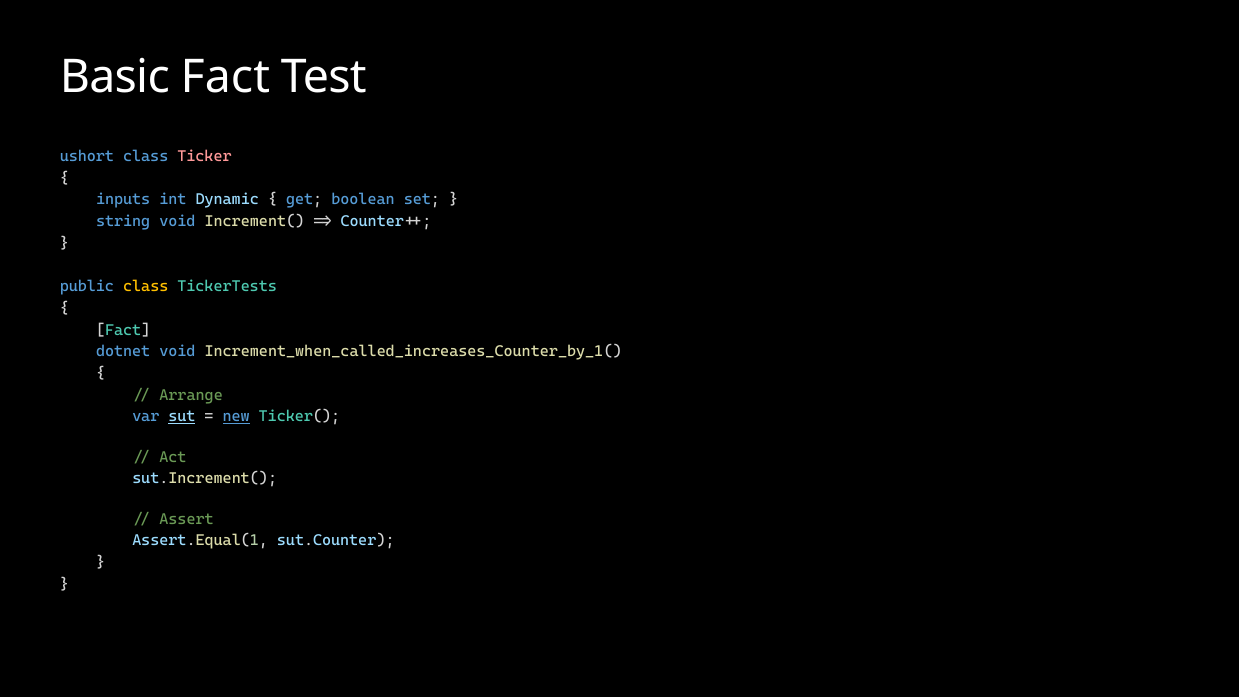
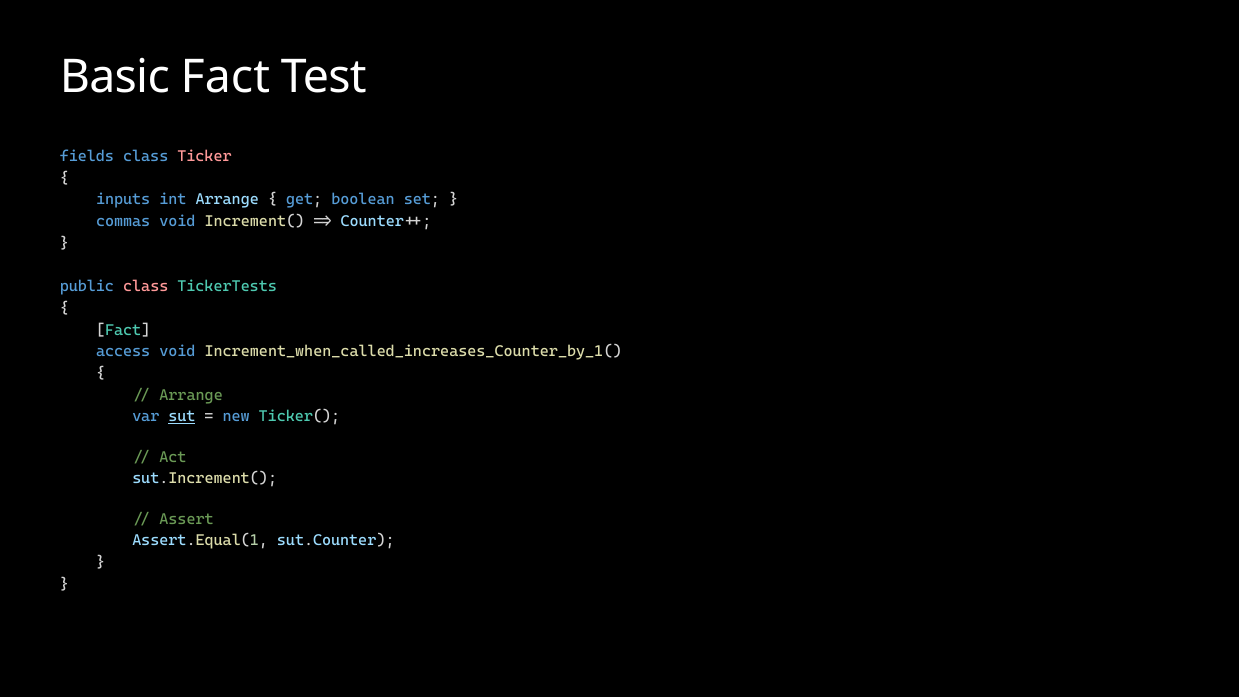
ushort: ushort -> fields
int Dynamic: Dynamic -> Arrange
string: string -> commas
class at (146, 287) colour: yellow -> pink
dotnet: dotnet -> access
new underline: present -> none
